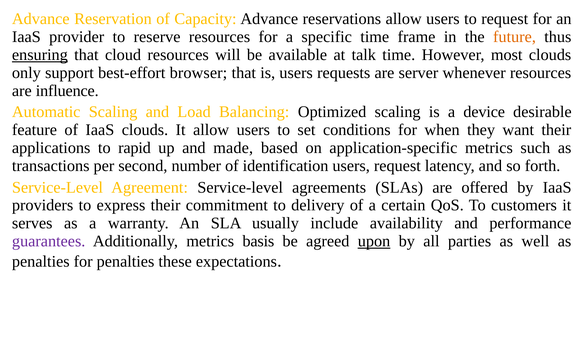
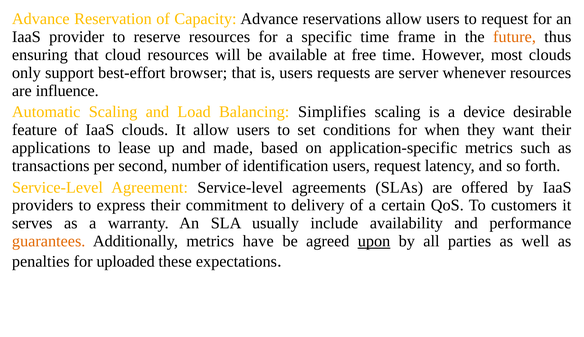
ensuring underline: present -> none
talk: talk -> free
Optimized: Optimized -> Simplifies
rapid: rapid -> lease
guarantees colour: purple -> orange
basis: basis -> have
for penalties: penalties -> uploaded
